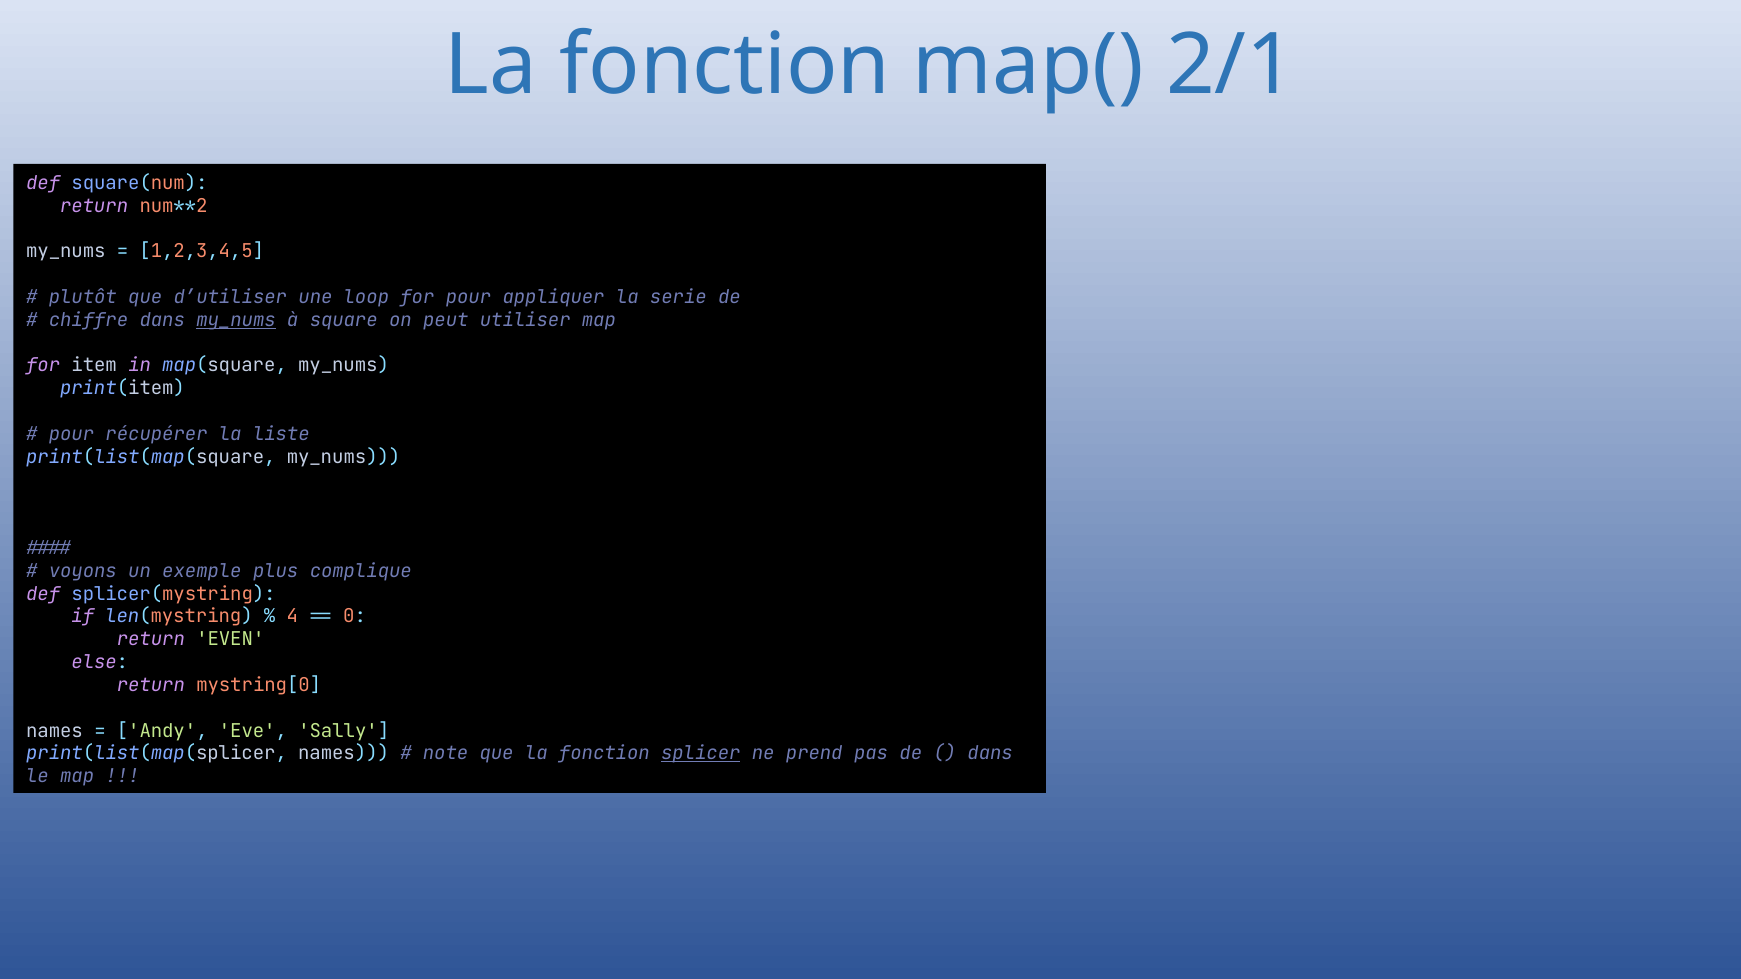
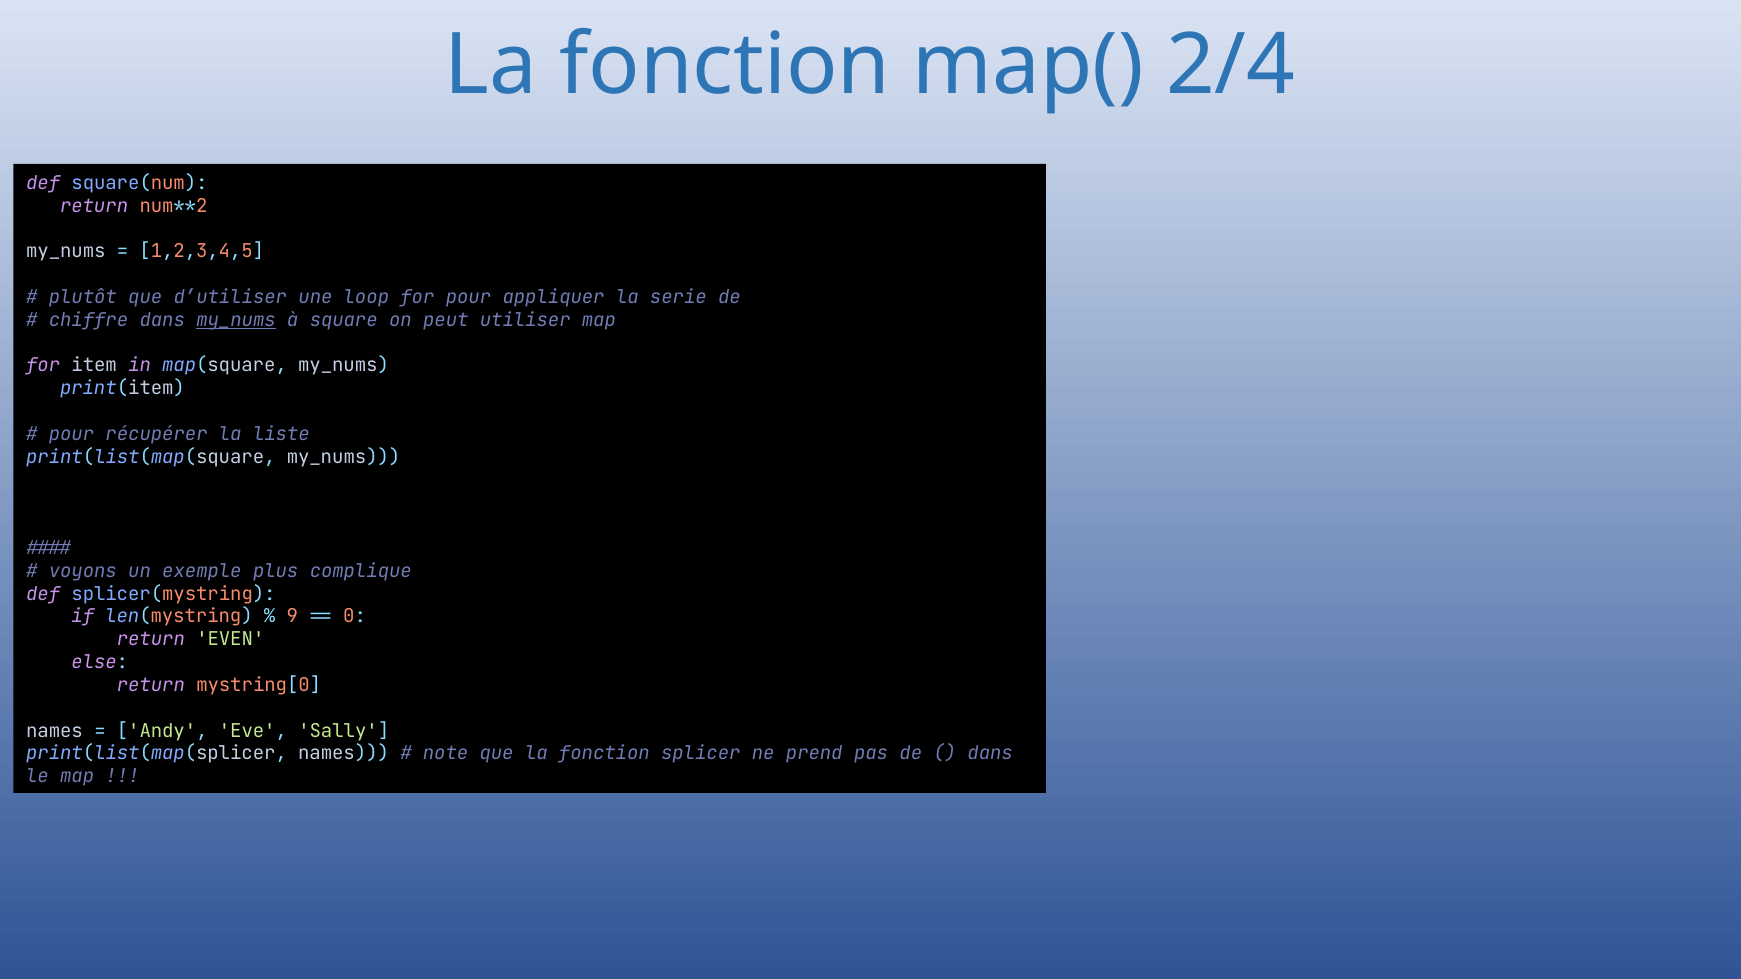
2/1: 2/1 -> 2/4
4: 4 -> 9
splicer underline: present -> none
